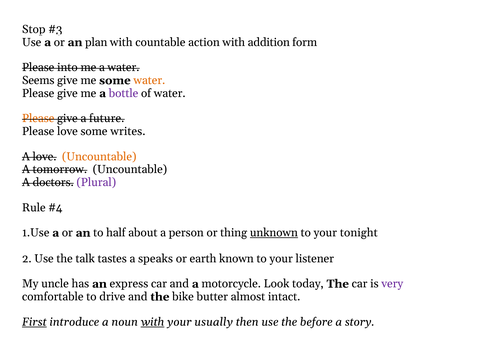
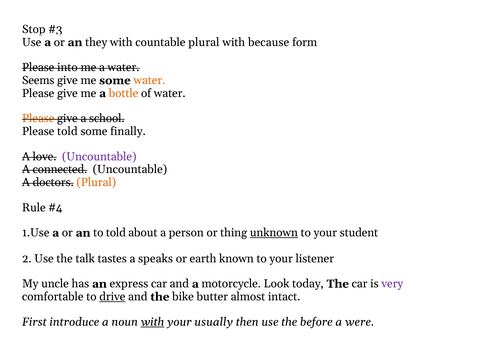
plan: plan -> they
countable action: action -> plural
addition: addition -> because
bottle colour: purple -> orange
future: future -> school
Please love: love -> told
writes: writes -> finally
Uncountable at (99, 157) colour: orange -> purple
tomorrow: tomorrow -> connected
Plural at (96, 182) colour: purple -> orange
to half: half -> told
tonight: tonight -> student
drive underline: none -> present
First underline: present -> none
story: story -> were
